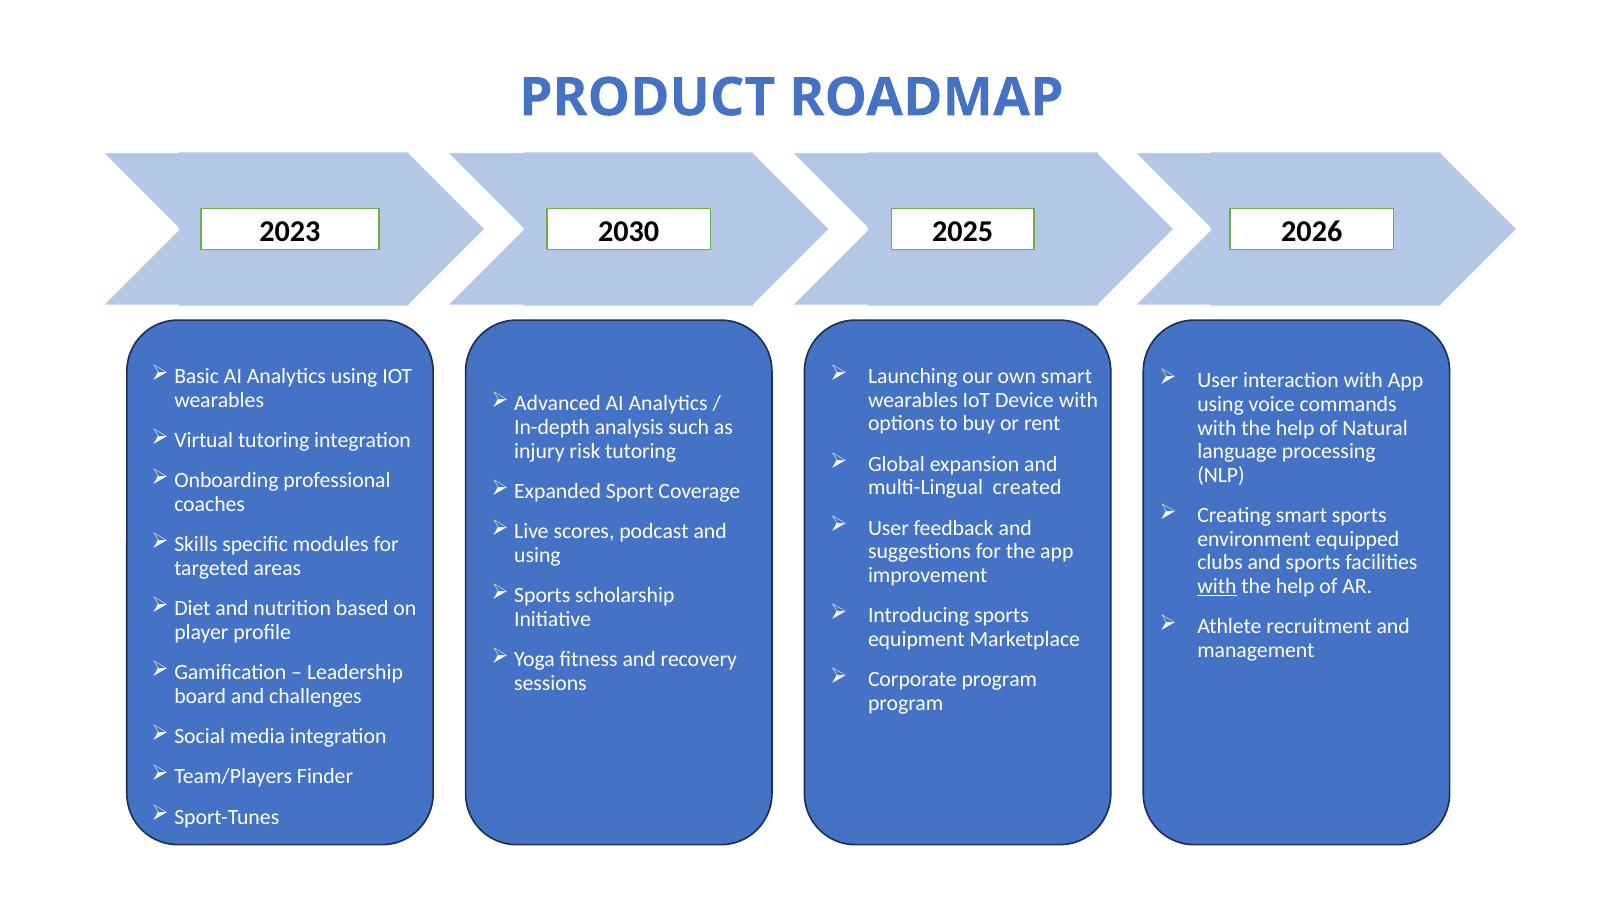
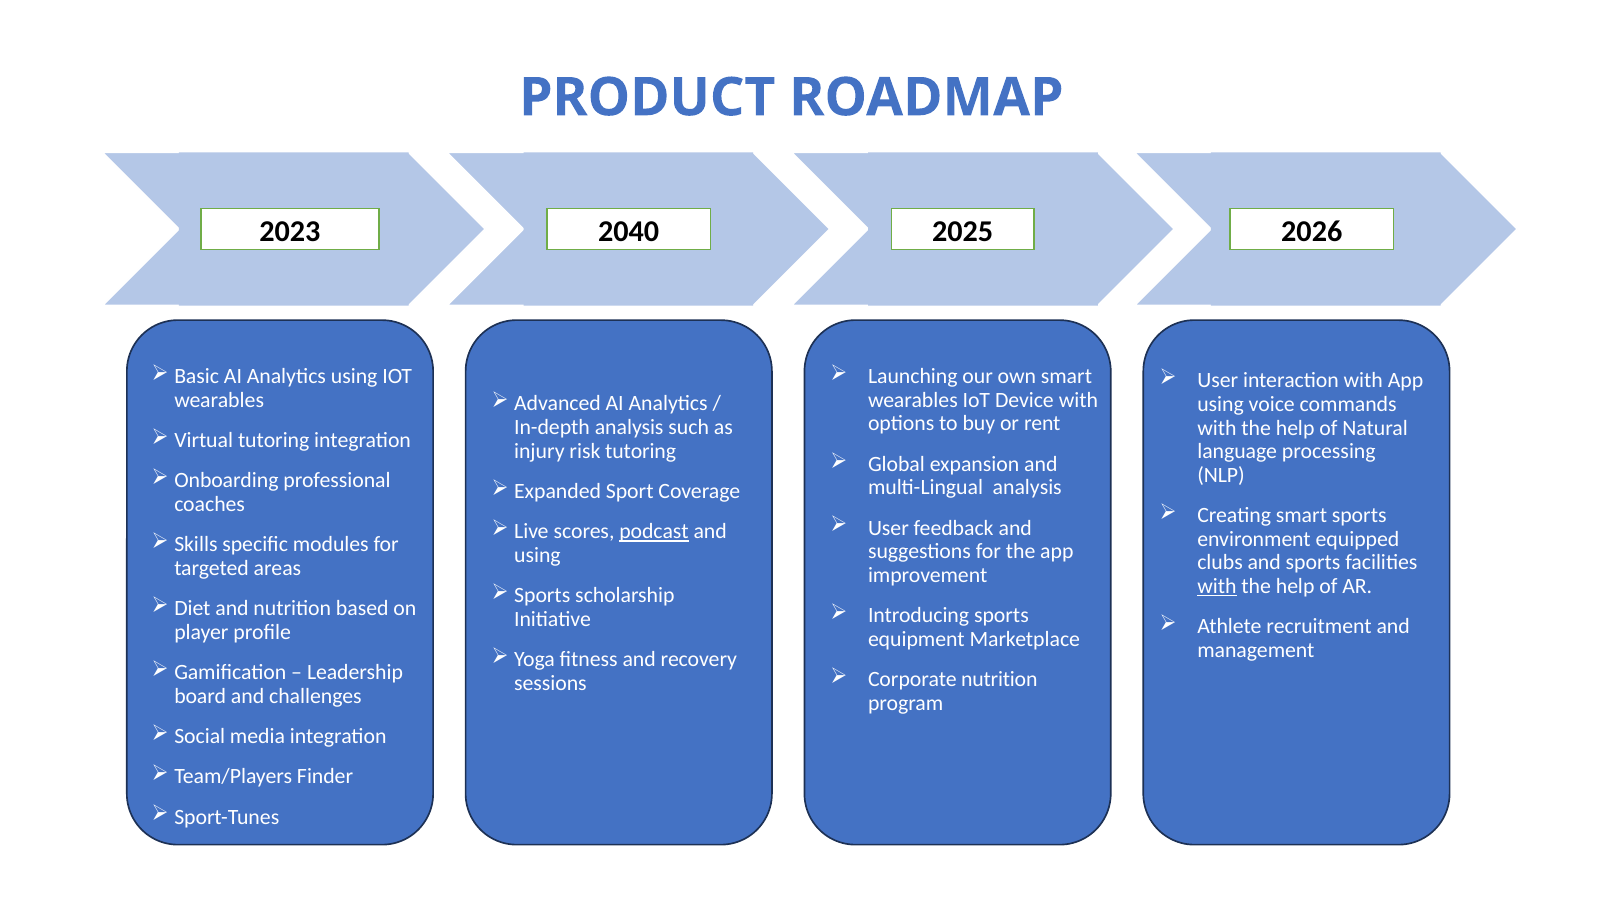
2030: 2030 -> 2040
multi-Lingual created: created -> analysis
podcast underline: none -> present
Corporate program: program -> nutrition
